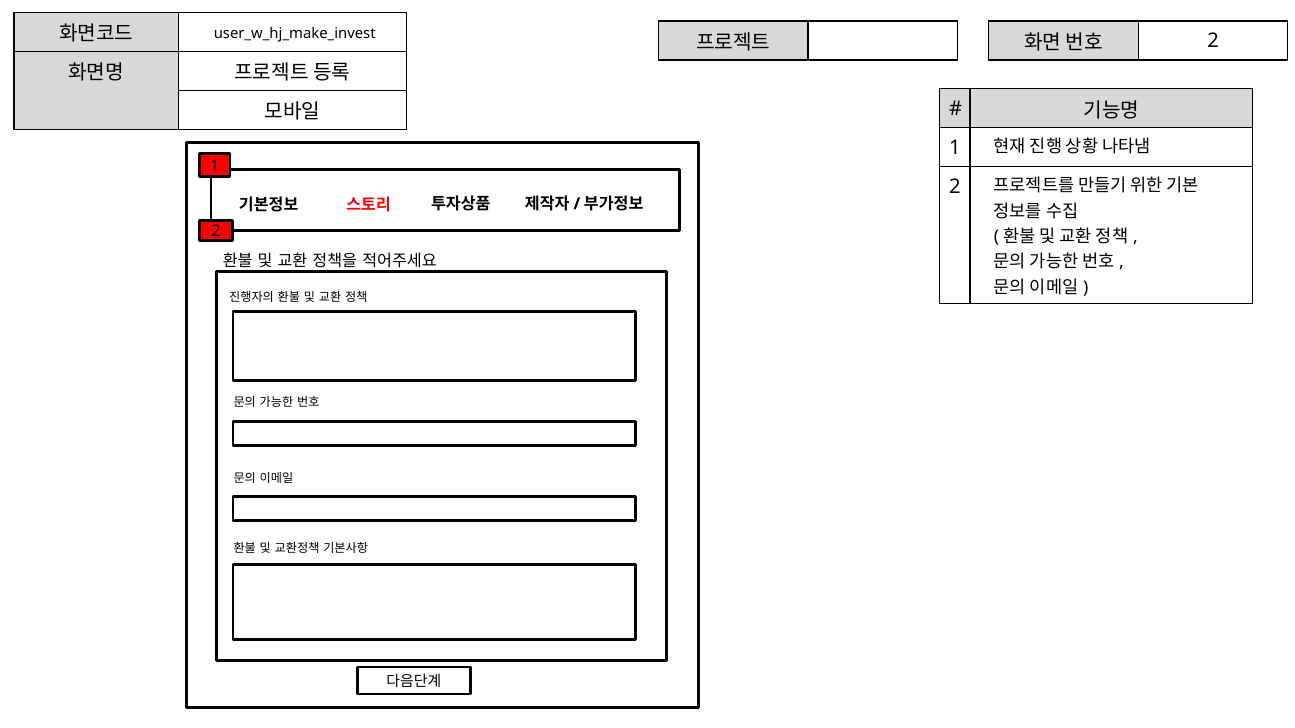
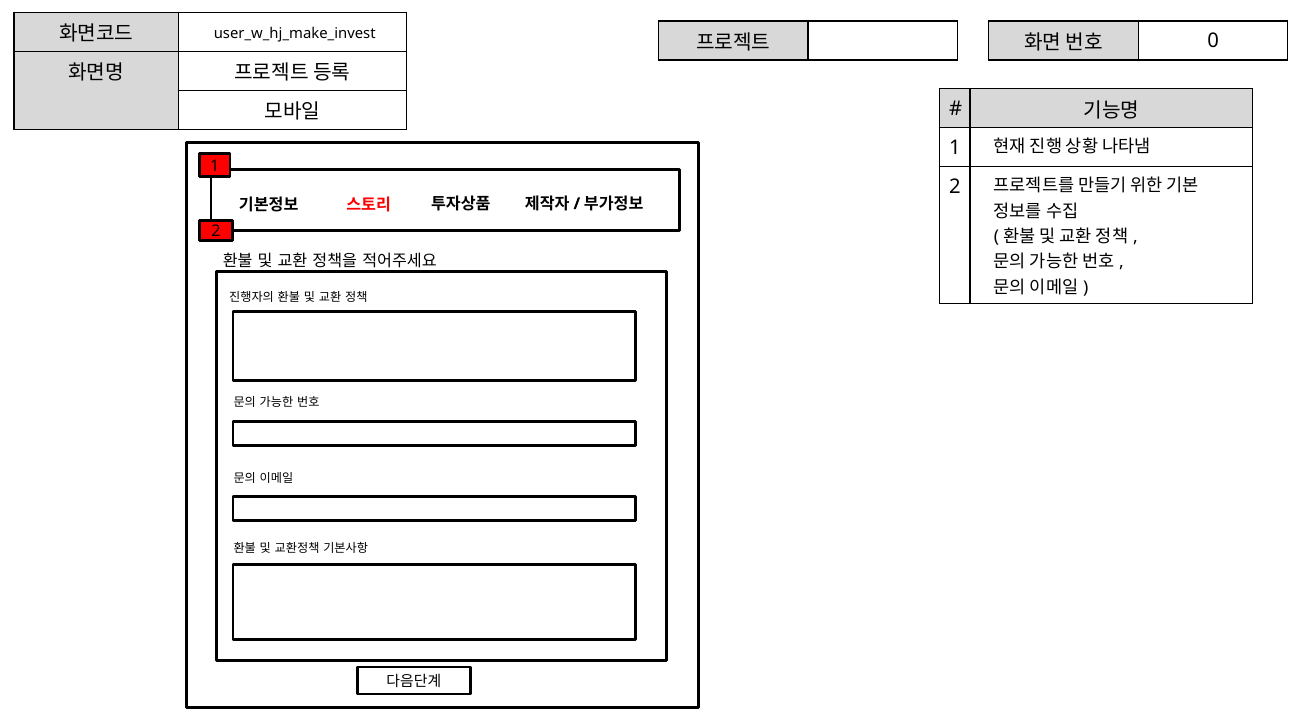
2 at (1213, 41): 2 -> 0
